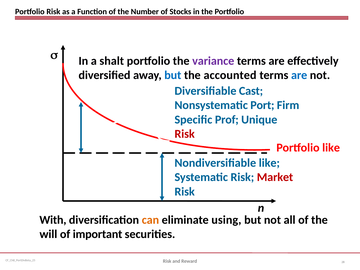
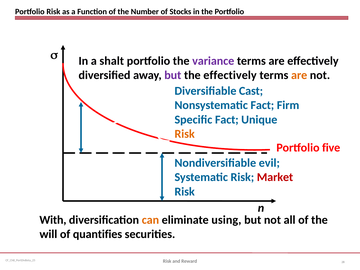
but at (173, 75) colour: blue -> purple
the accounted: accounted -> effectively
are at (299, 75) colour: blue -> orange
Nonsystematic Port: Port -> Fact
Specific Prof: Prof -> Fact
Risk at (185, 134) colour: red -> orange
Portfolio like: like -> five
Nondiversifiable like: like -> evil
important: important -> quantifies
